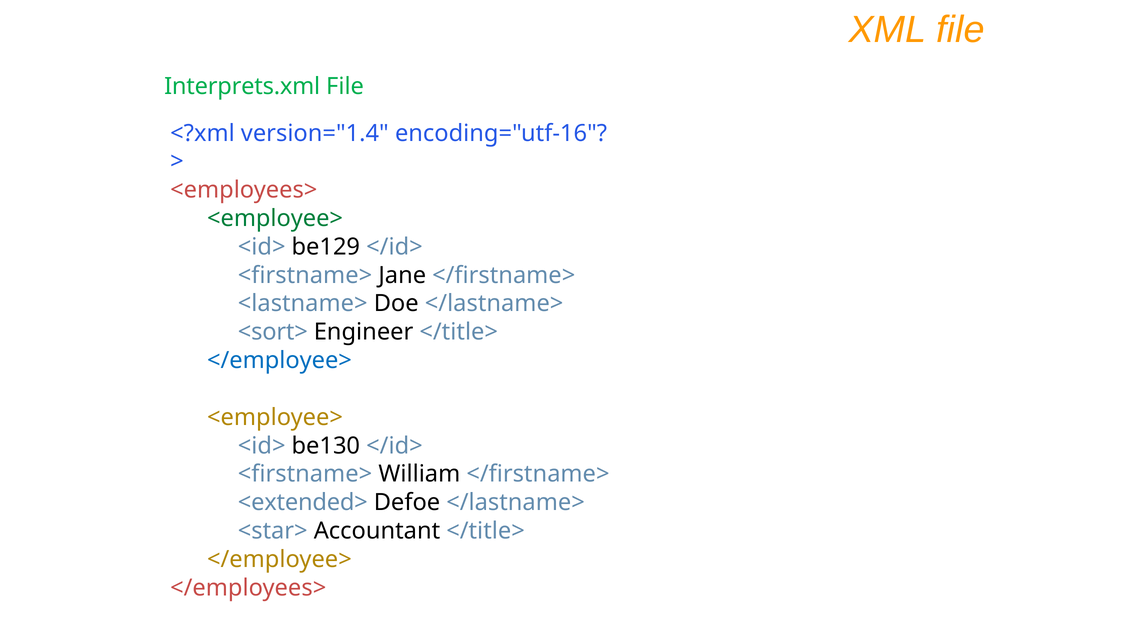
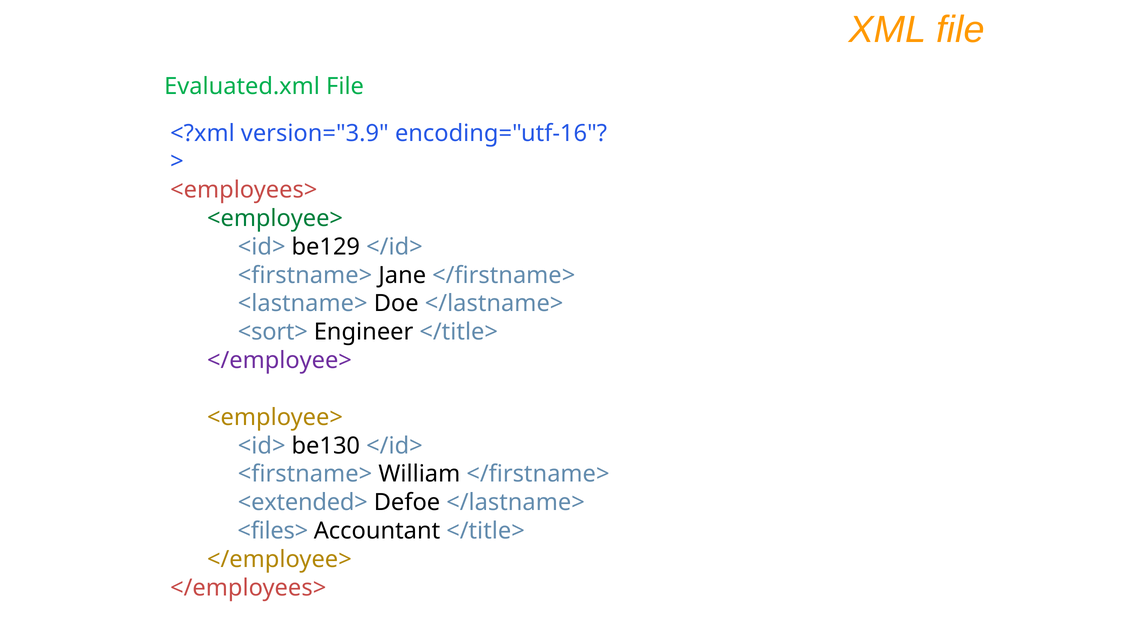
Interprets.xml: Interprets.xml -> Evaluated.xml
version="1.4: version="1.4 -> version="3.9
</employee> at (279, 360) colour: blue -> purple
<star>: <star> -> <files>
